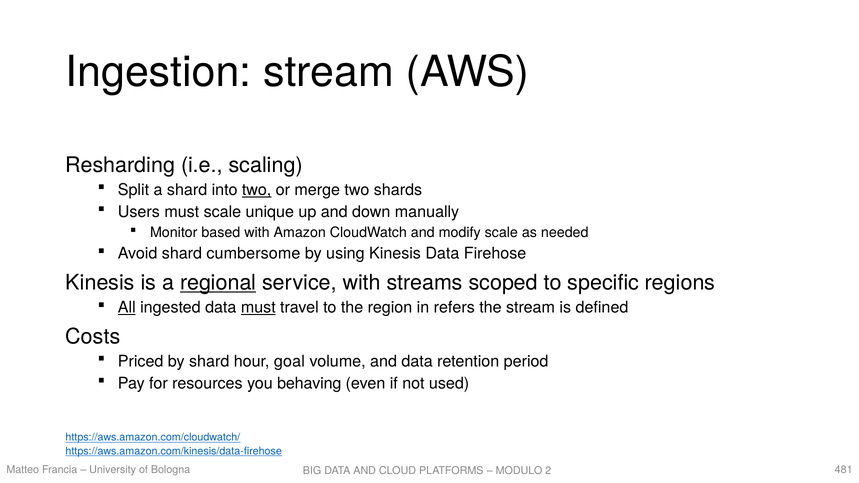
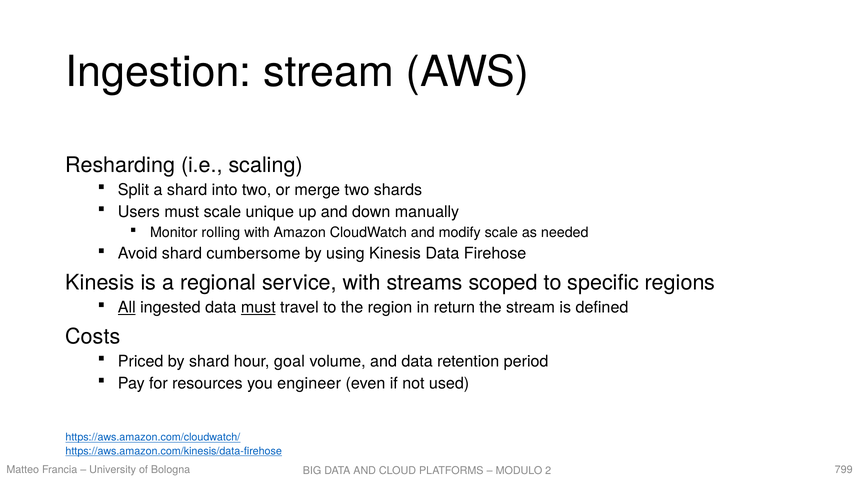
two at (257, 190) underline: present -> none
based: based -> rolling
regional underline: present -> none
refers: refers -> return
behaving: behaving -> engineer
481: 481 -> 799
